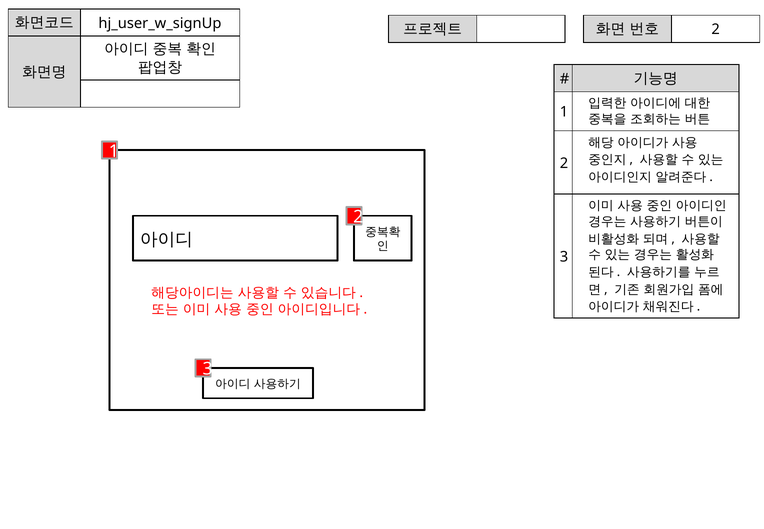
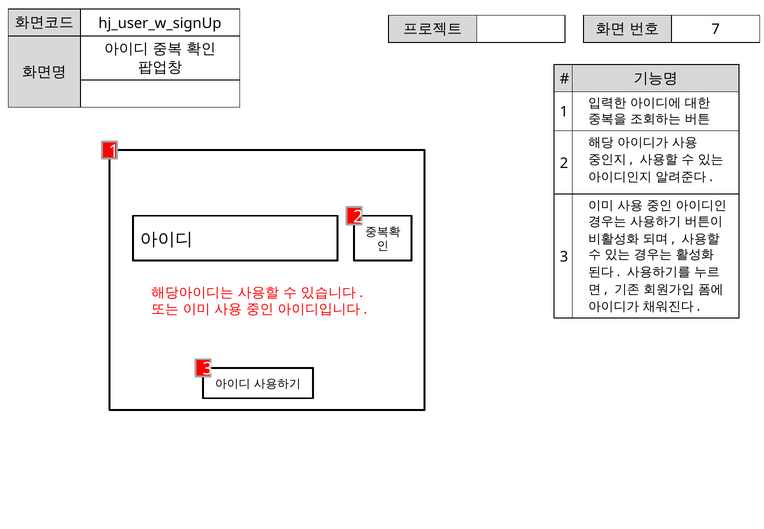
2 at (716, 30): 2 -> 7
